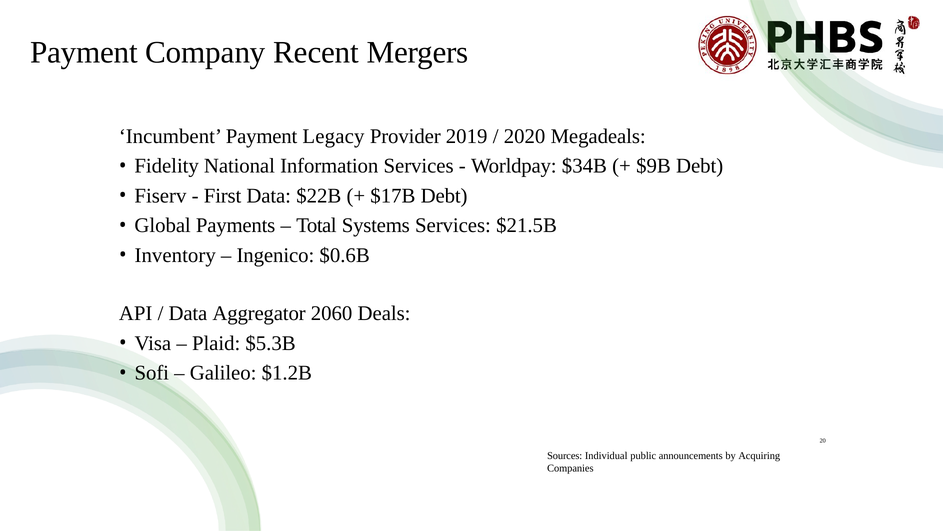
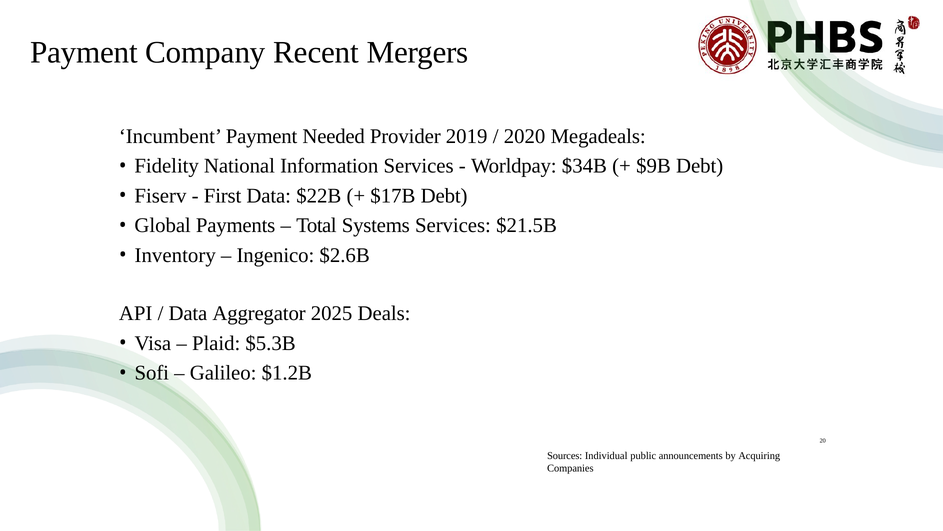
Legacy: Legacy -> Needed
$0.6B: $0.6B -> $2.6B
2060: 2060 -> 2025
